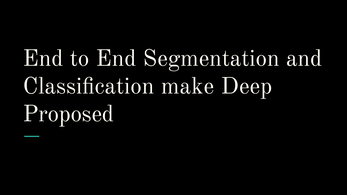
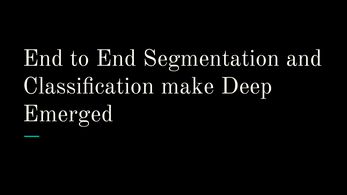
Proposed: Proposed -> Emerged
